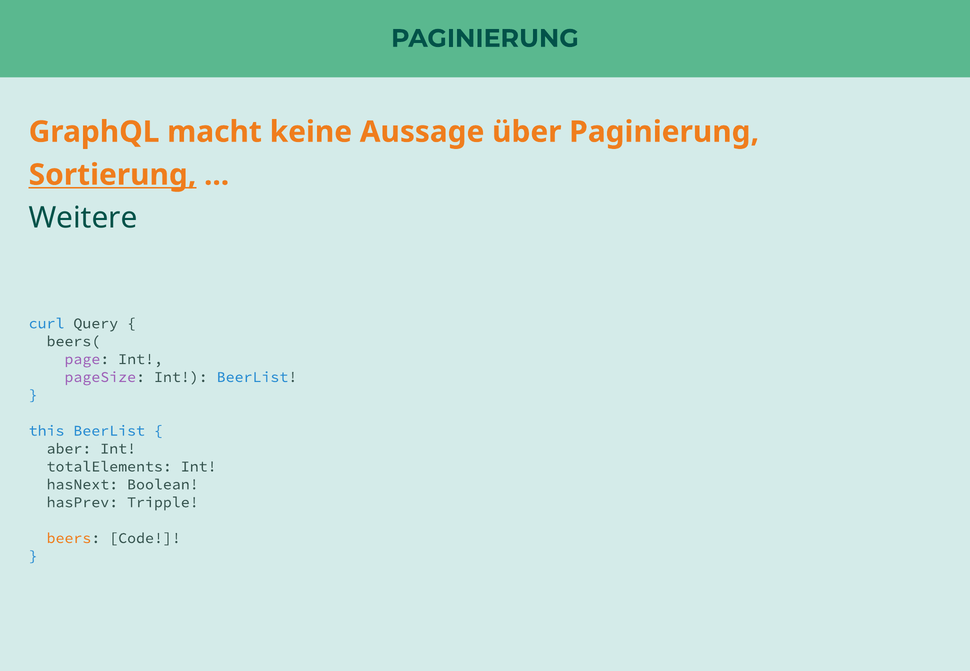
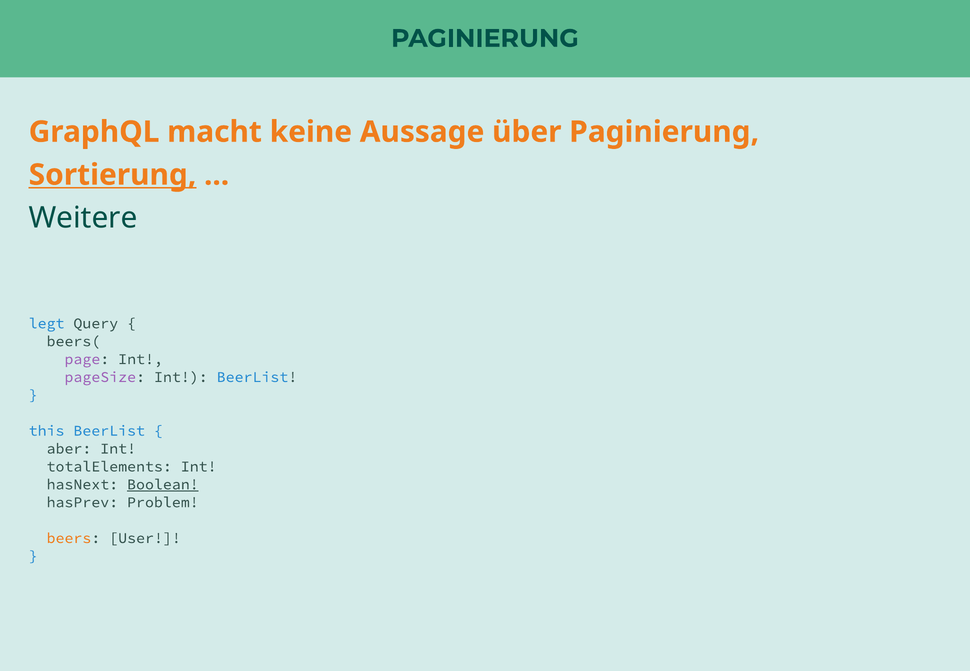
curl: curl -> legt
Boolean underline: none -> present
Tripple: Tripple -> Problem
Code: Code -> User
